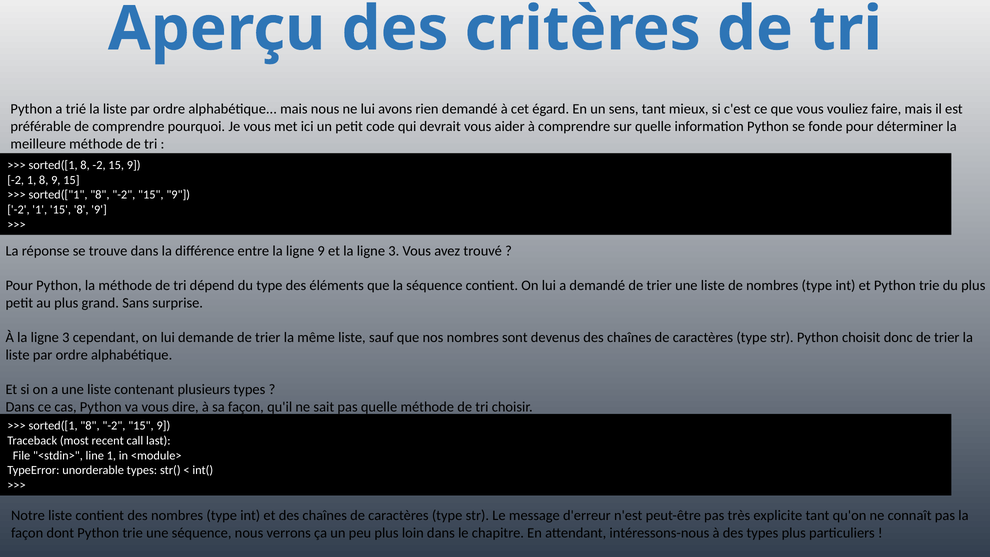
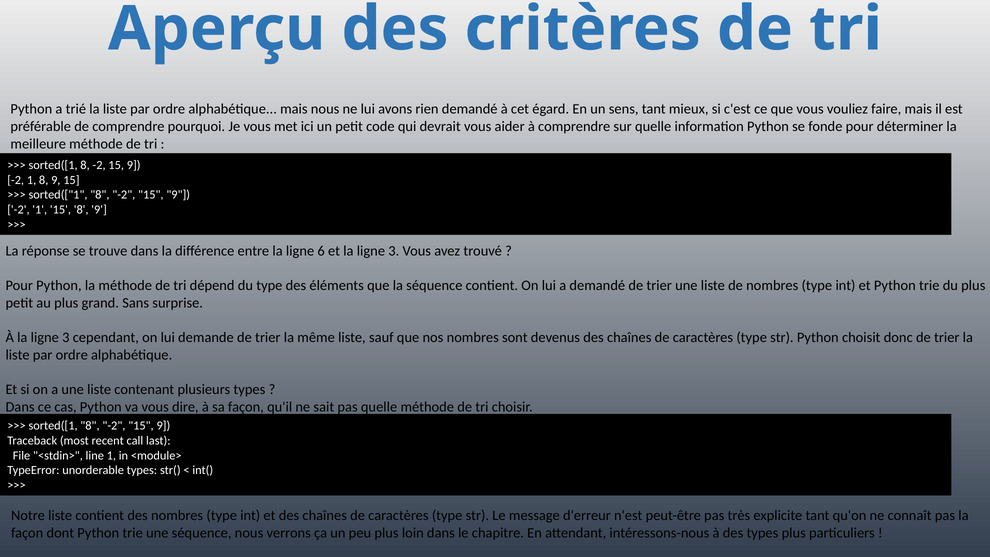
ligne 9: 9 -> 6
